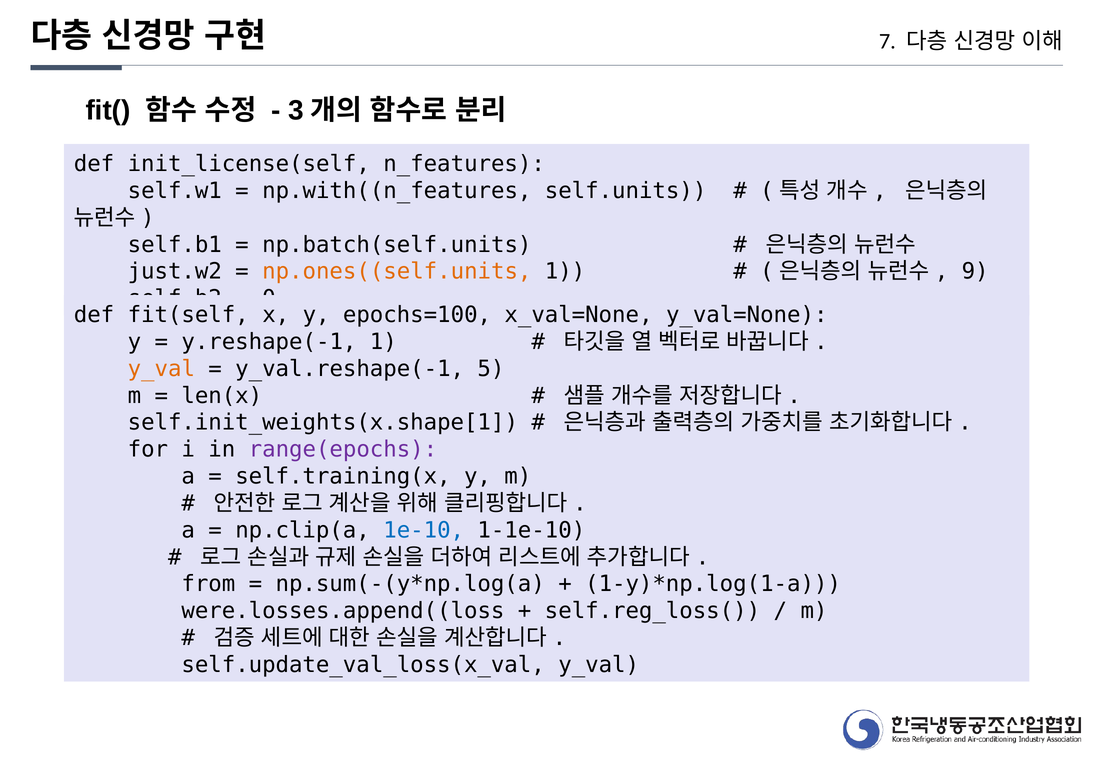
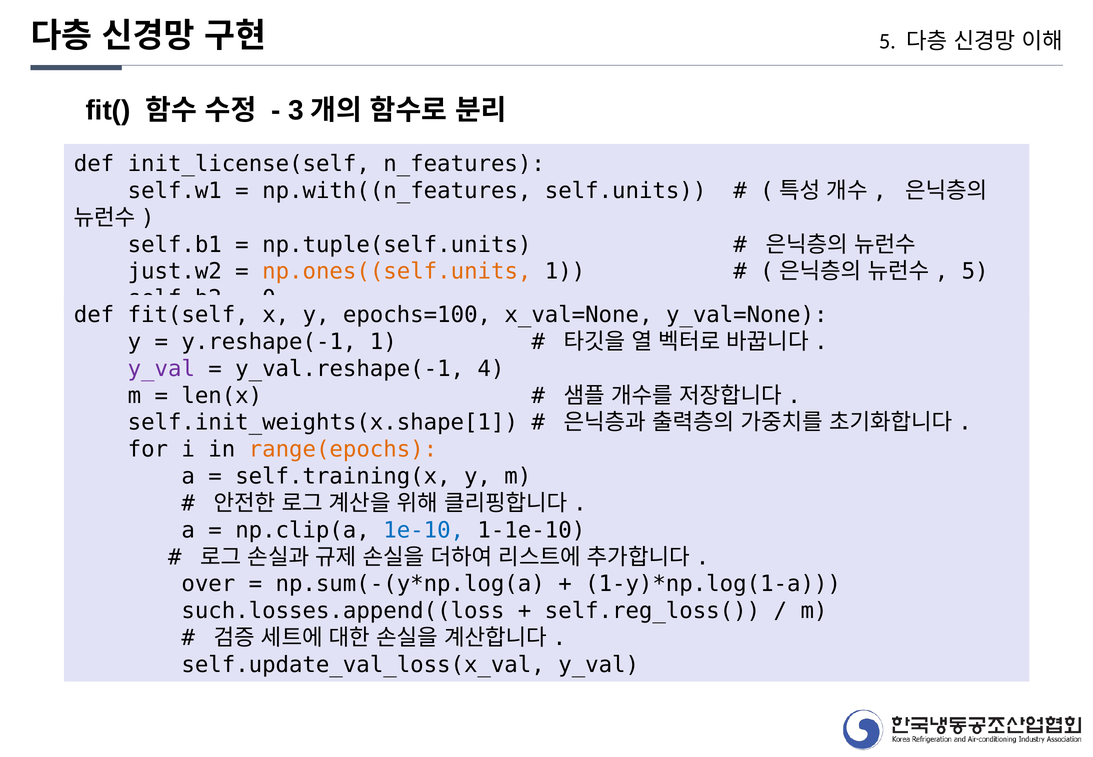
7 at (887, 41): 7 -> 5
np.batch(self.units: np.batch(self.units -> np.tuple(self.units
9 at (975, 271): 9 -> 5
y_val at (161, 369) colour: orange -> purple
5: 5 -> 4
range(epochs colour: purple -> orange
from: from -> over
were.losses.append((loss: were.losses.append((loss -> such.losses.append((loss
